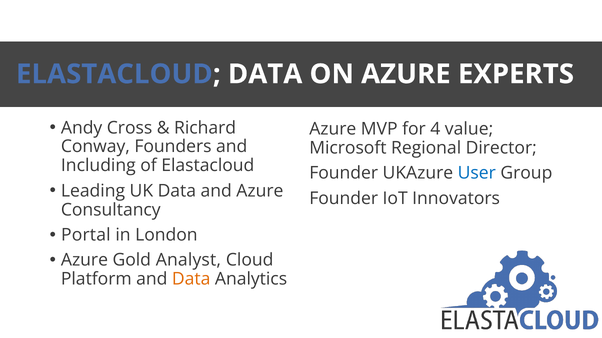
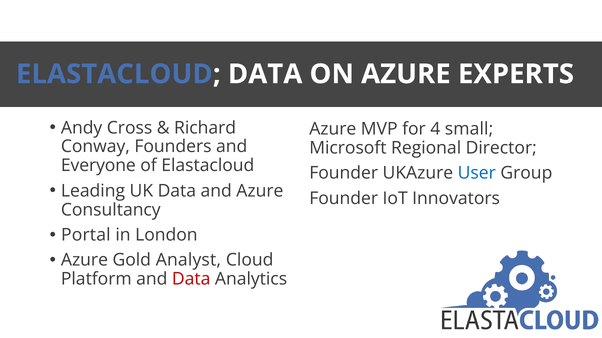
value: value -> small
Including: Including -> Everyone
Data at (191, 280) colour: orange -> red
